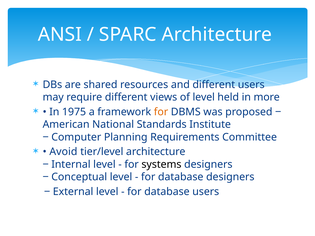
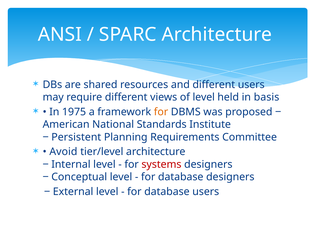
more: more -> basis
Computer: Computer -> Persistent
systems colour: black -> red
